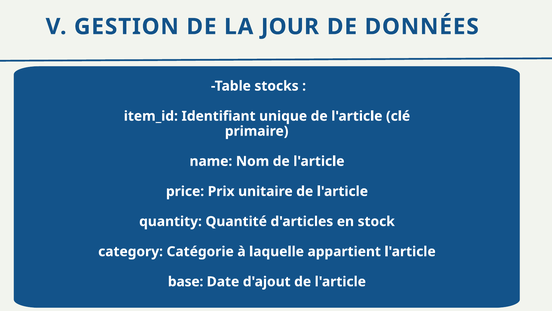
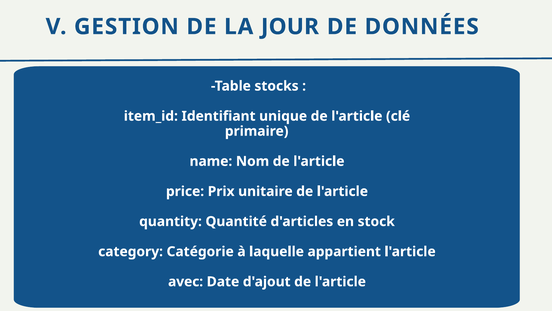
base: base -> avec
